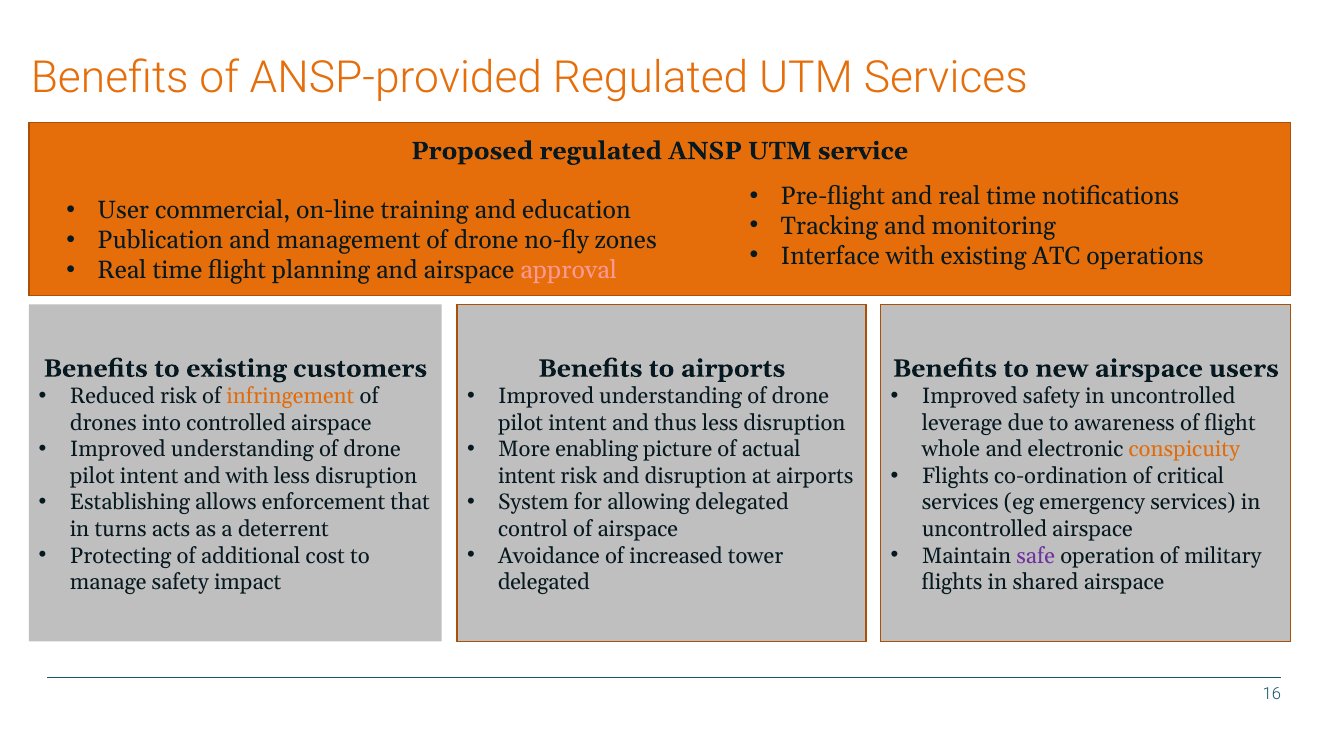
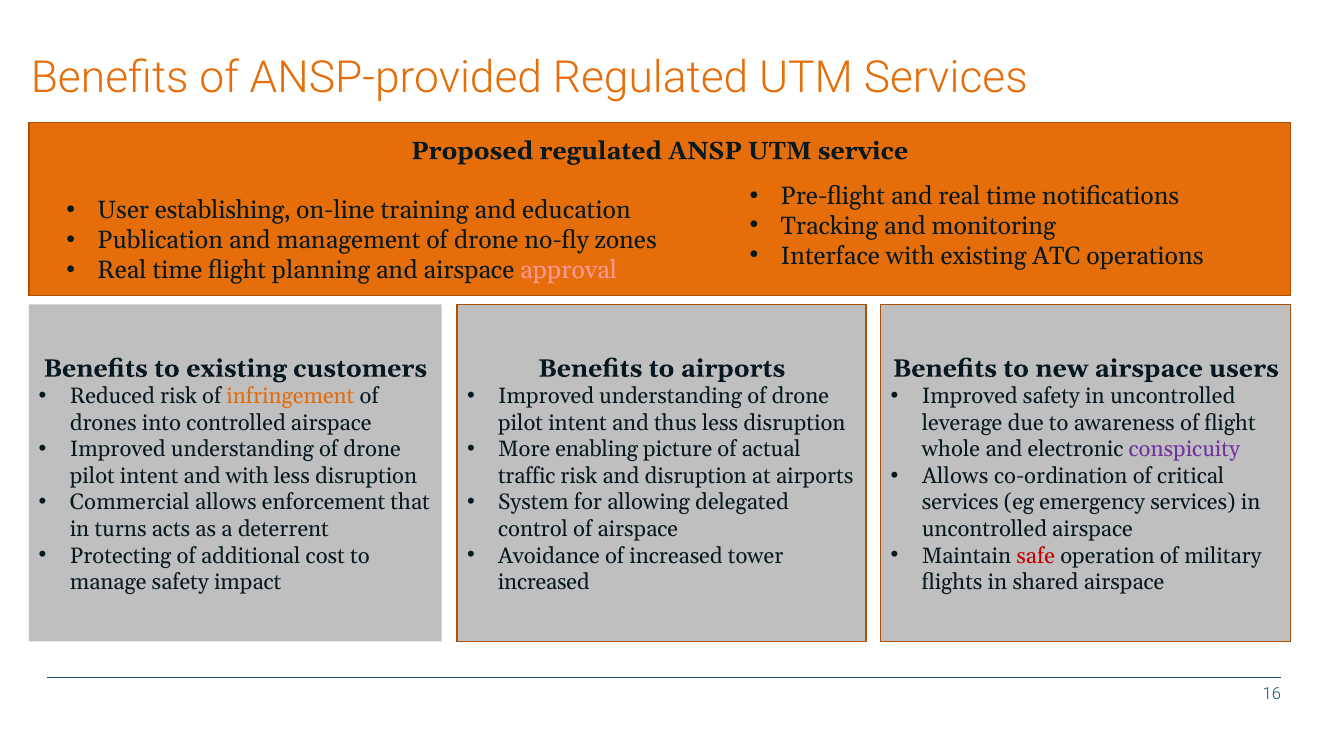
commercial: commercial -> establishing
conspicuity colour: orange -> purple
Flights at (955, 476): Flights -> Allows
intent at (527, 476): intent -> traffic
Establishing: Establishing -> Commercial
safe colour: purple -> red
delegated at (544, 583): delegated -> increased
